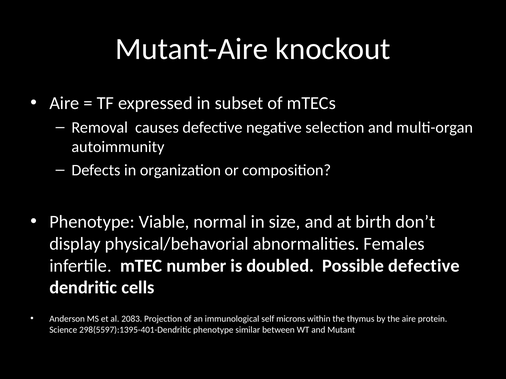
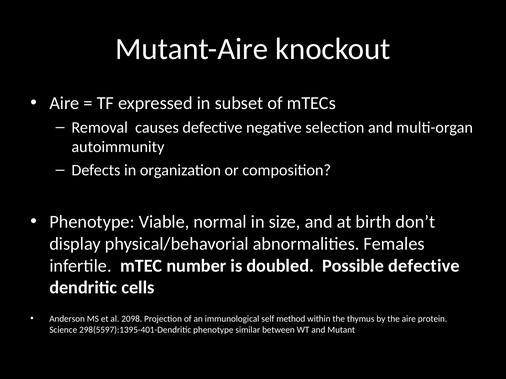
2083: 2083 -> 2098
microns: microns -> method
